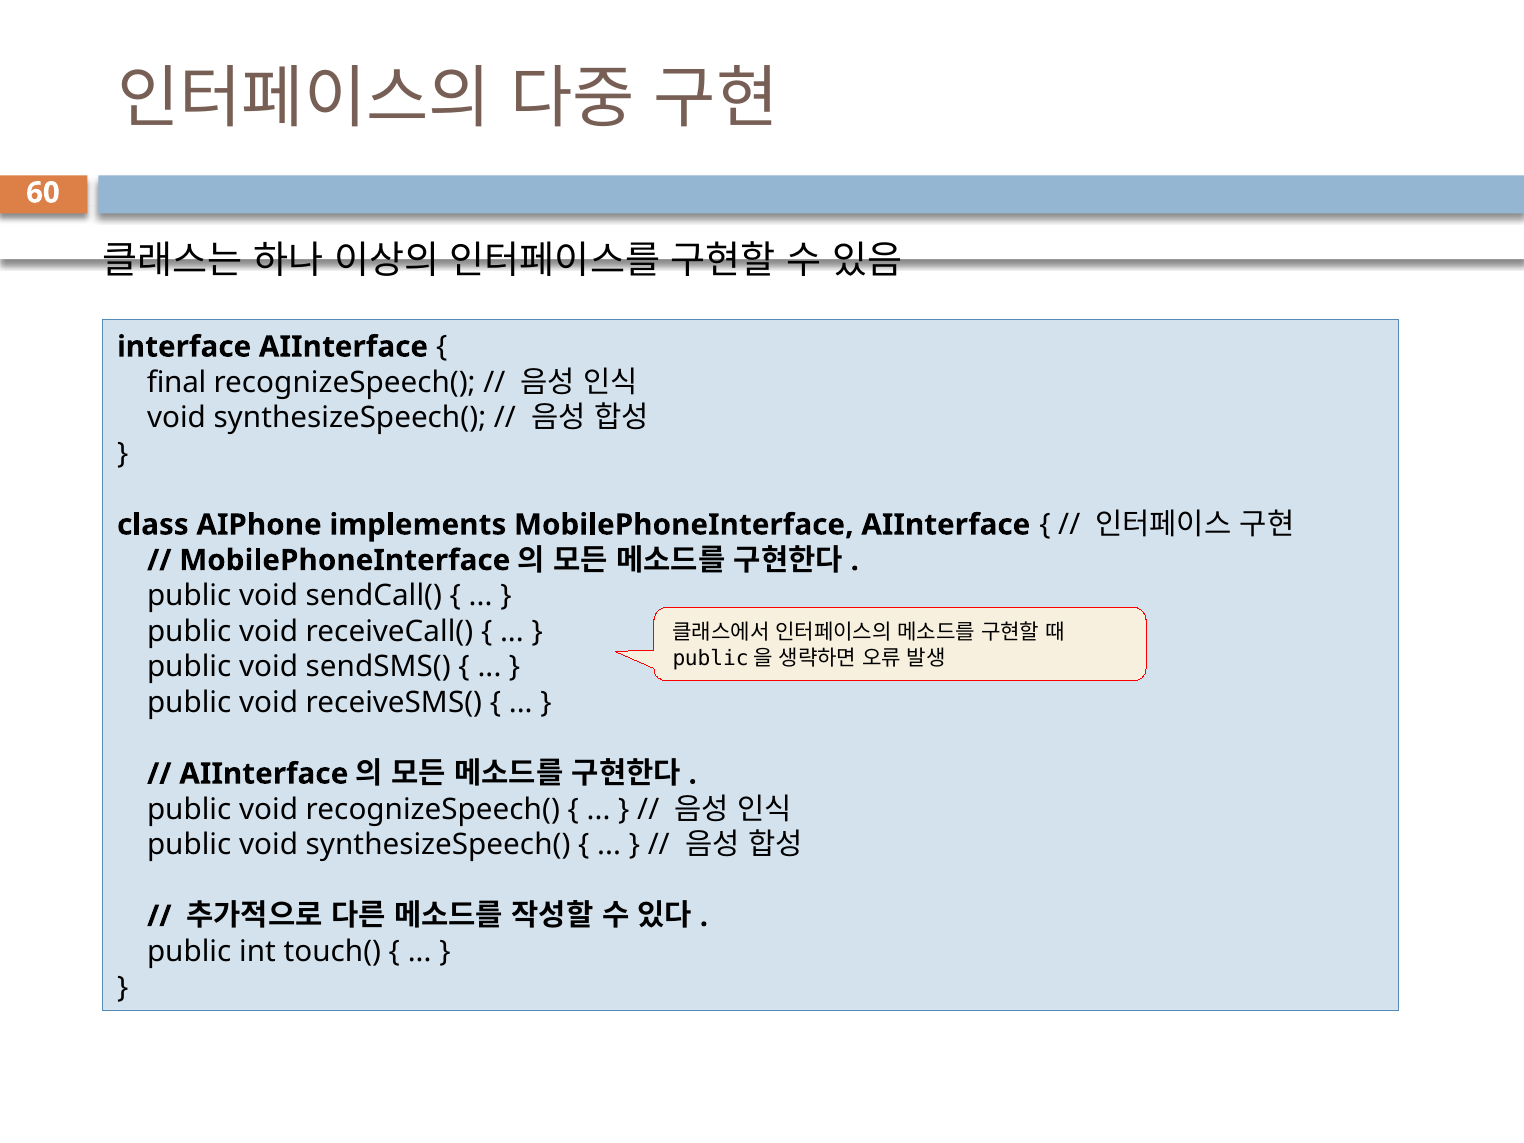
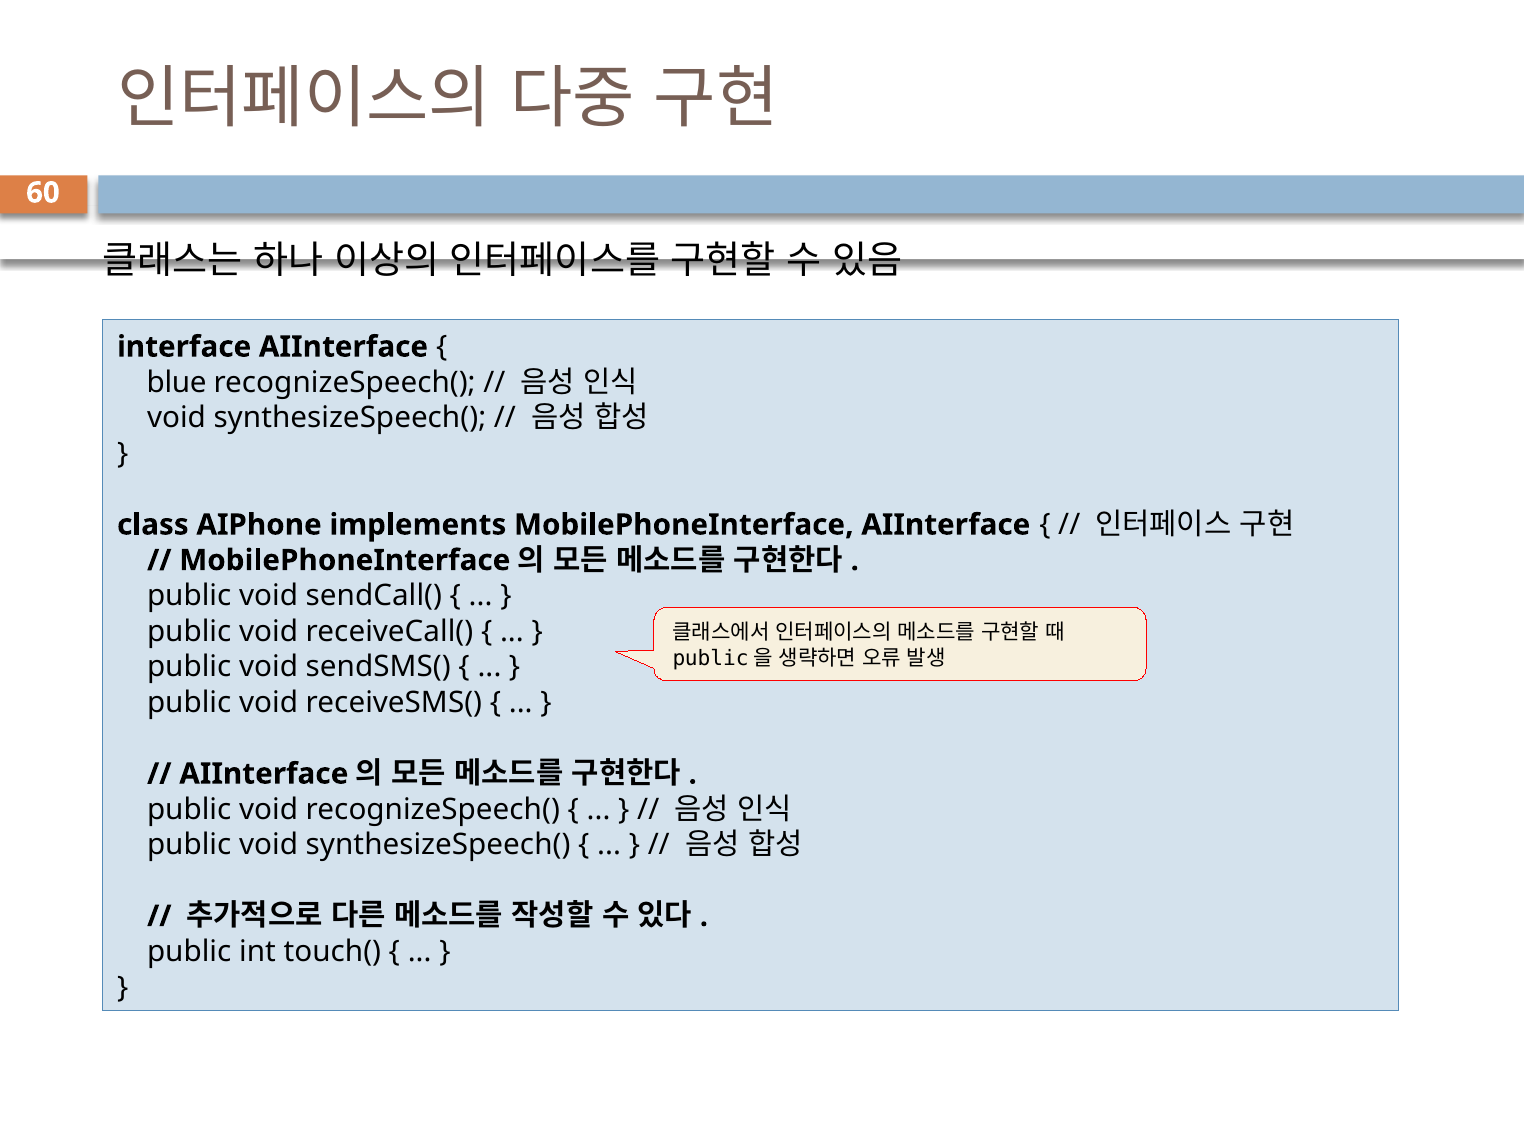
final: final -> blue
